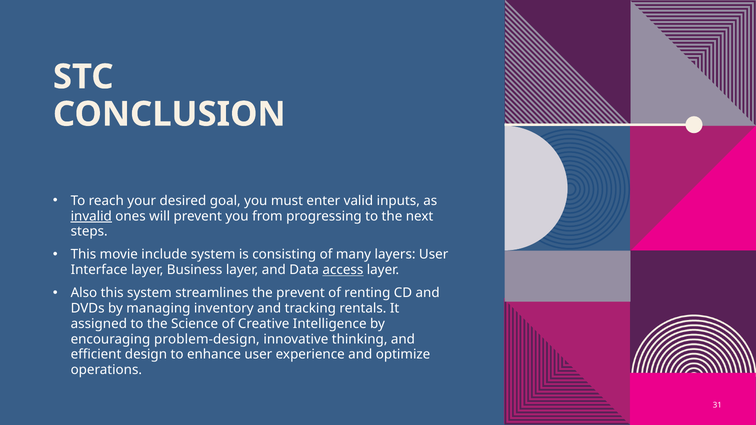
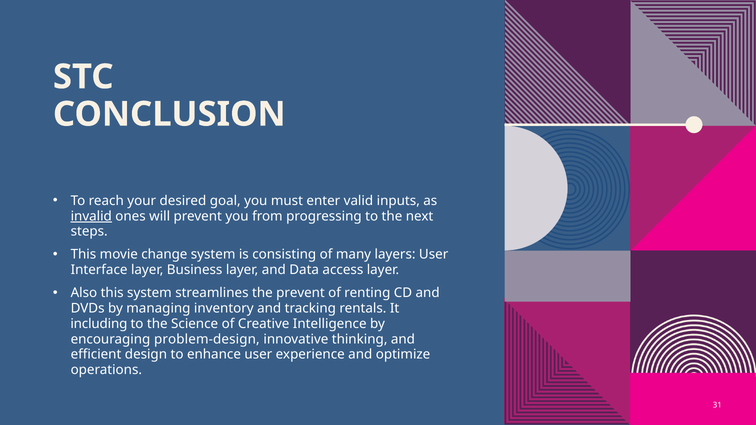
include: include -> change
access underline: present -> none
assigned: assigned -> including
